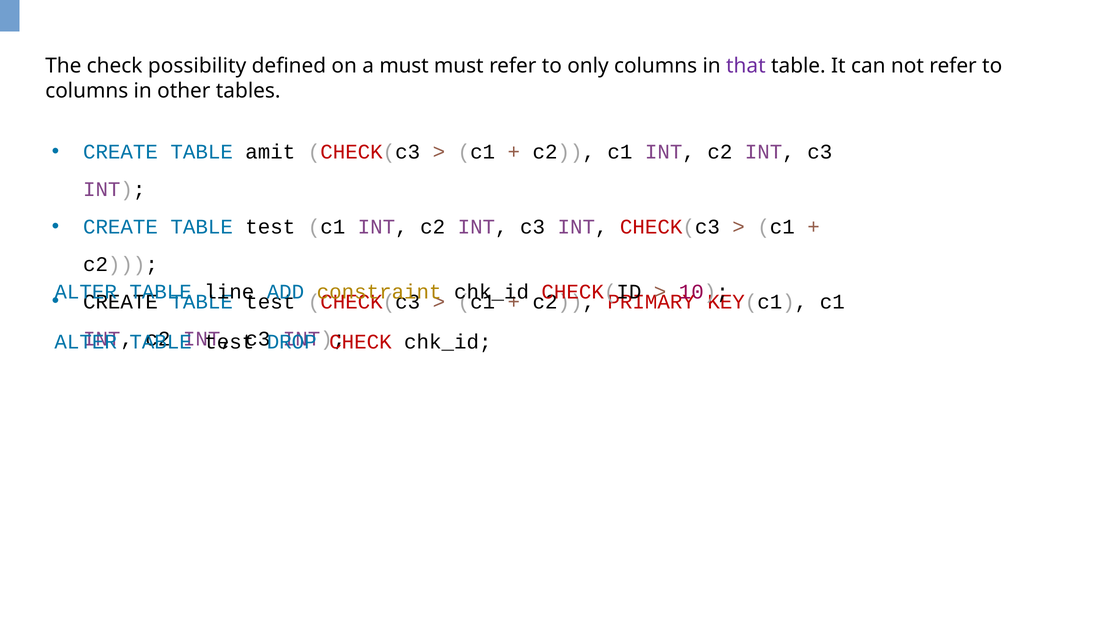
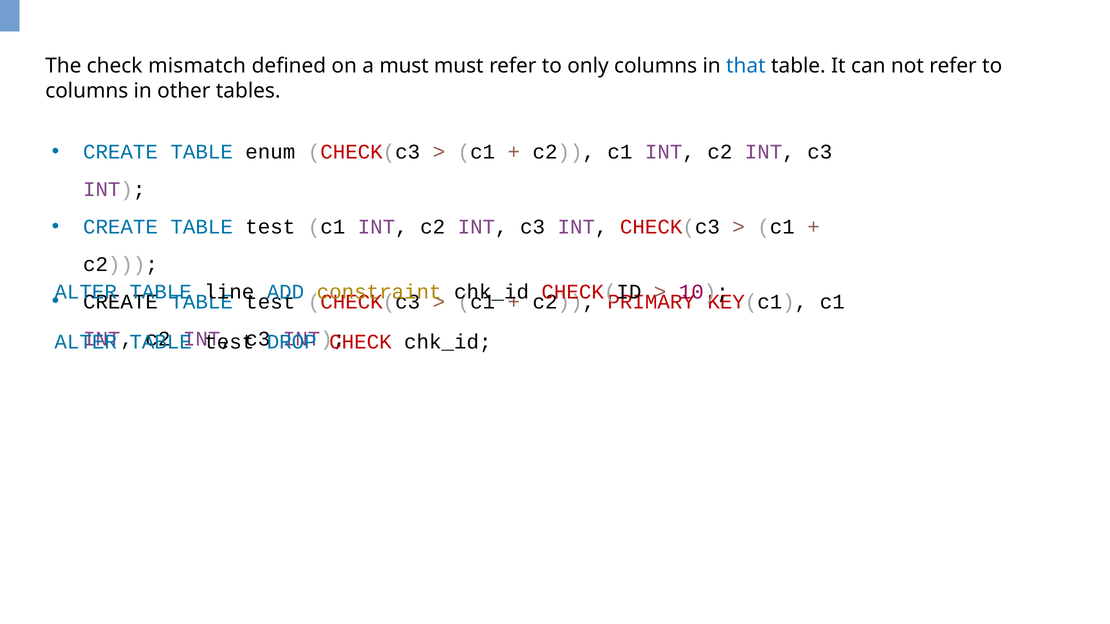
possibility: possibility -> mismatch
that colour: purple -> blue
amit: amit -> enum
